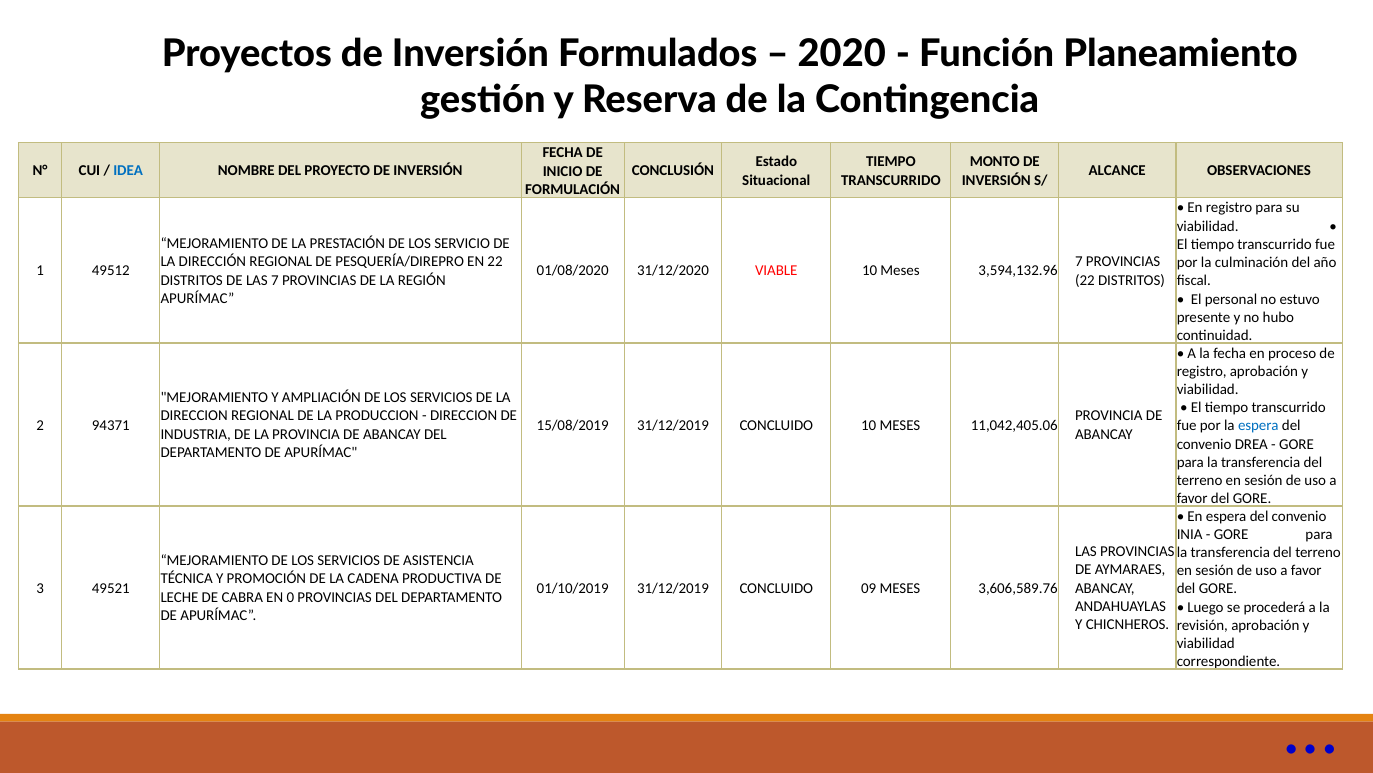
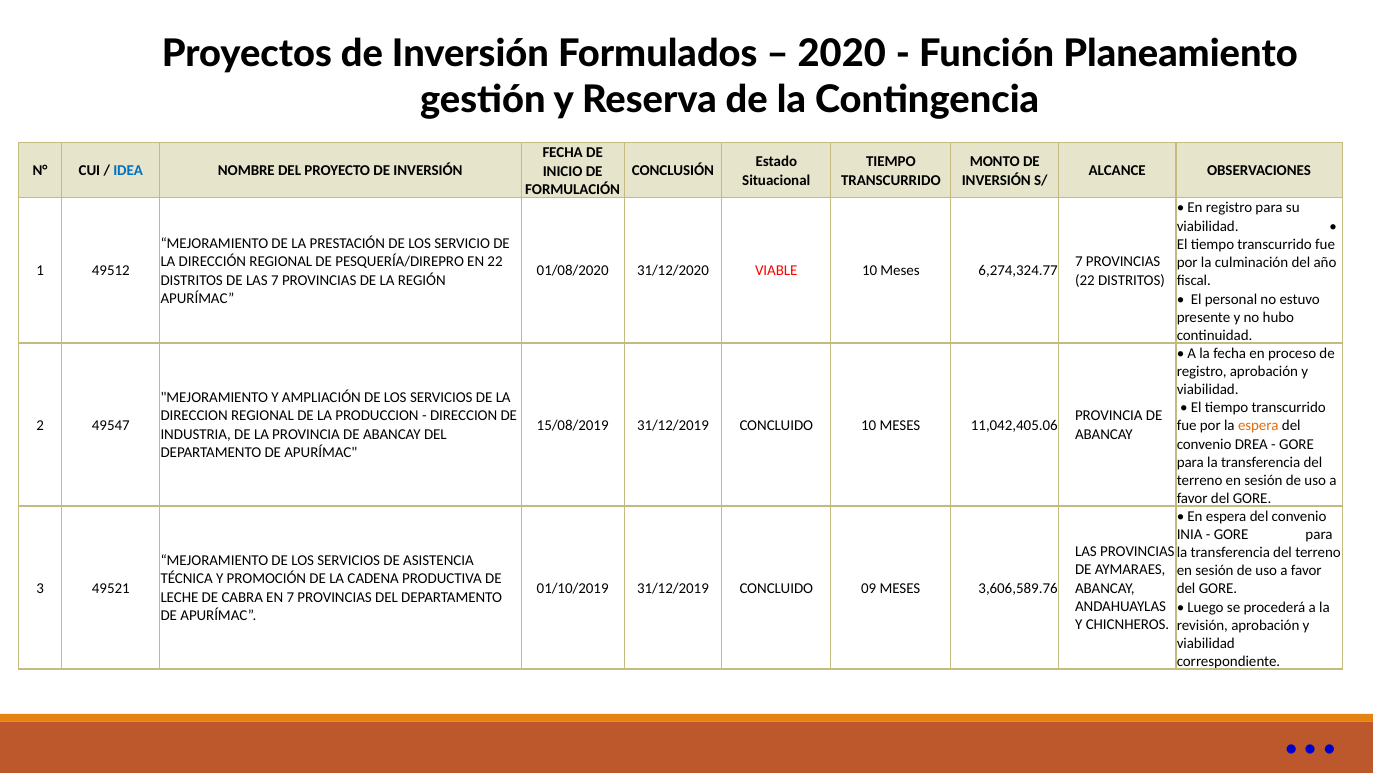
3,594,132.96: 3,594,132.96 -> 6,274,324.77
94371: 94371 -> 49547
espera at (1258, 426) colour: blue -> orange
EN 0: 0 -> 7
